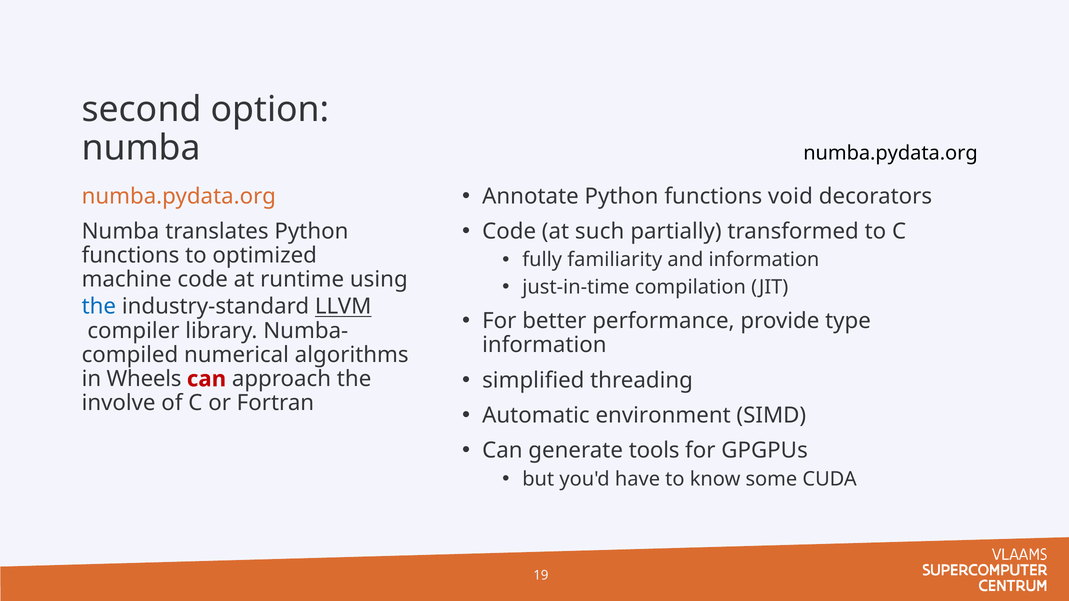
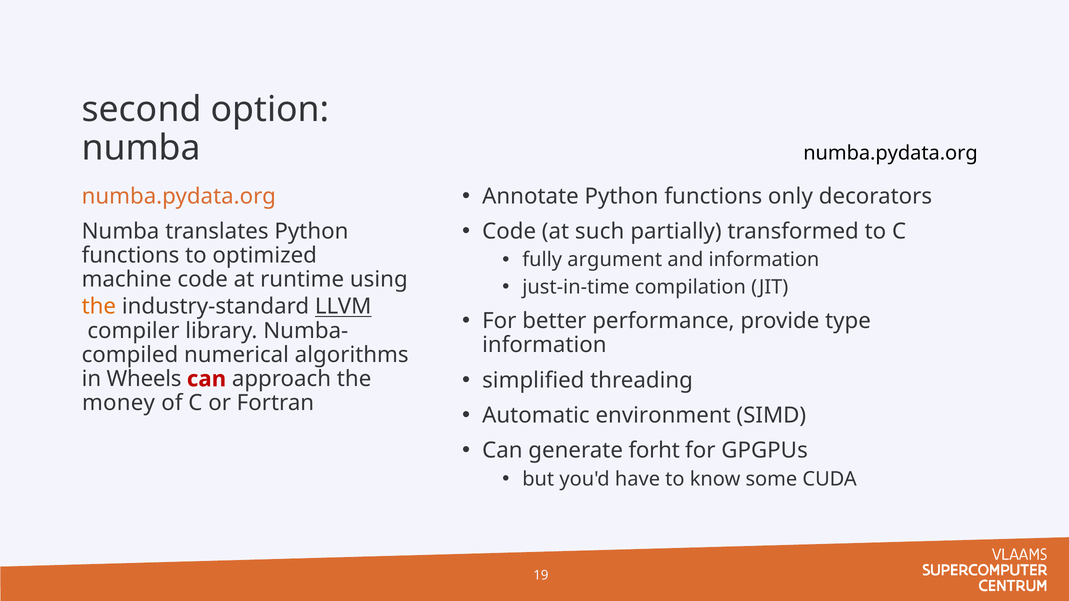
void: void -> only
familiarity: familiarity -> argument
the at (99, 306) colour: blue -> orange
involve: involve -> money
tools: tools -> forht
